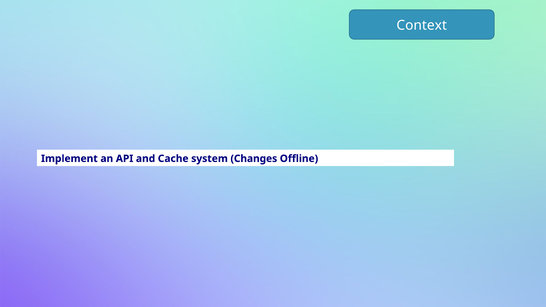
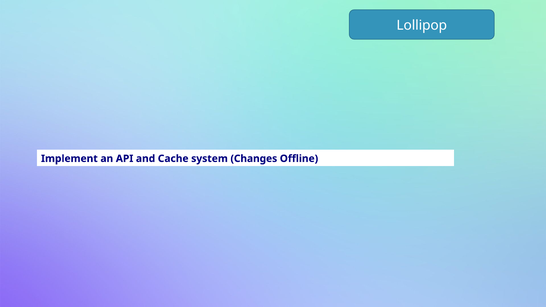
Context: Context -> Lollipop
